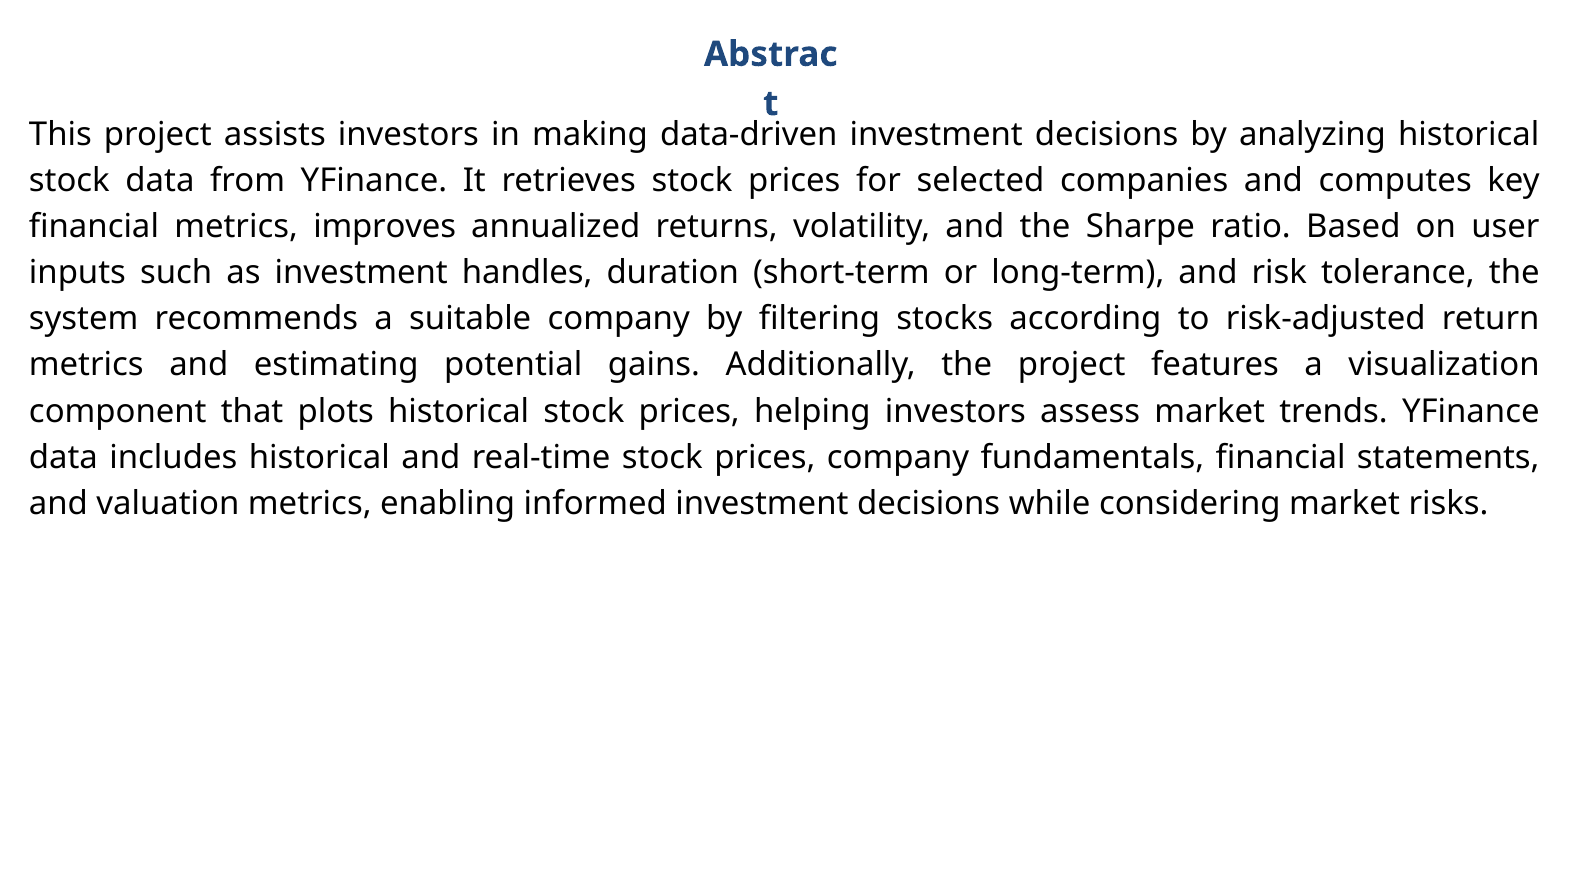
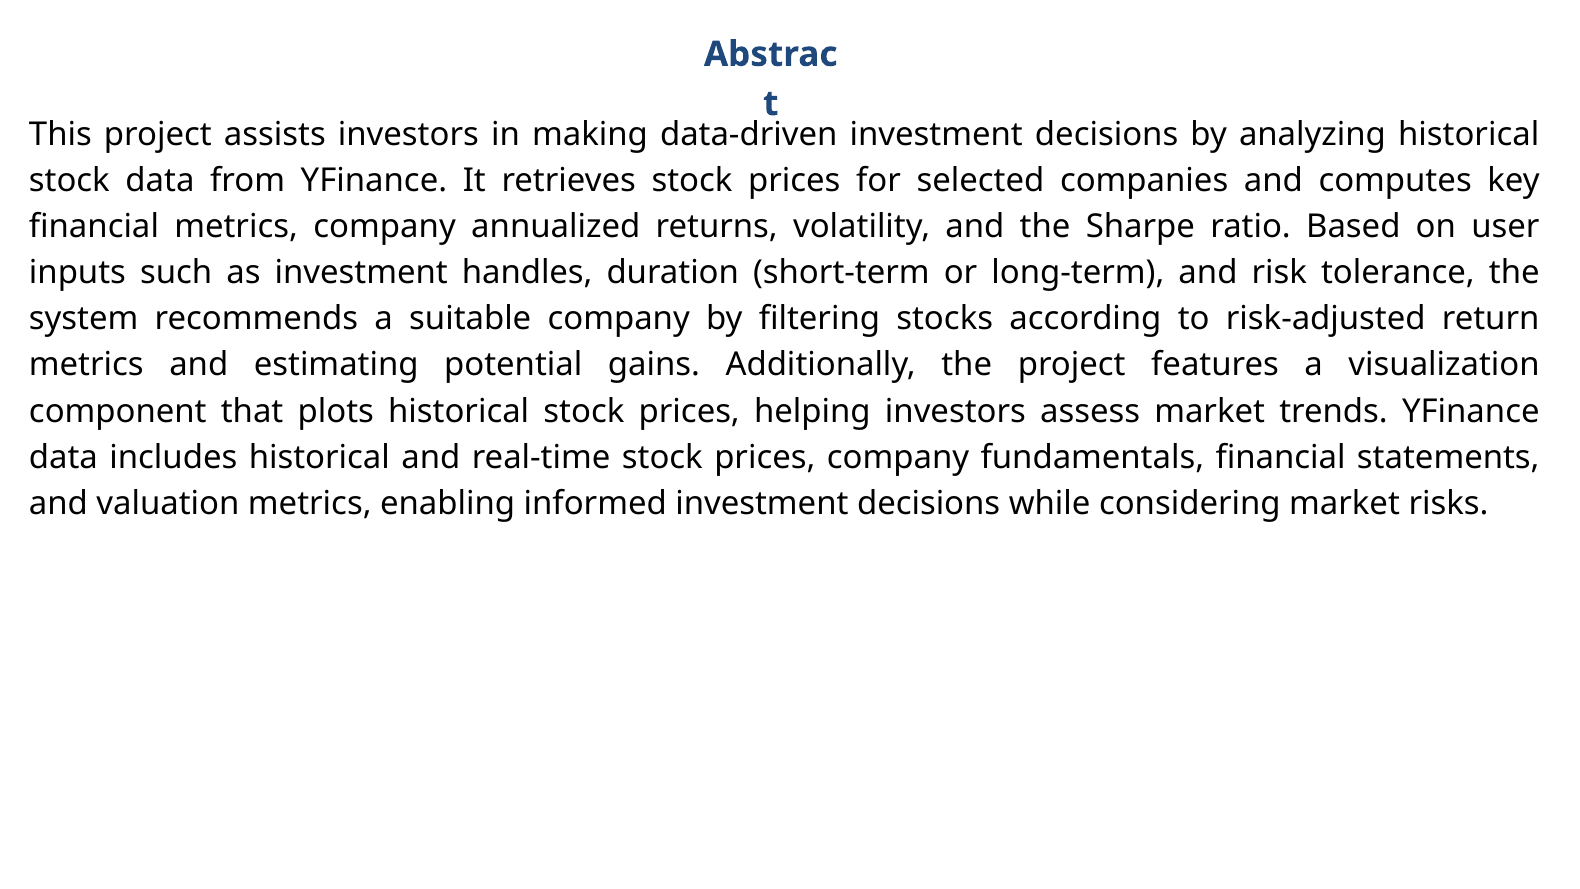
metrics improves: improves -> company
